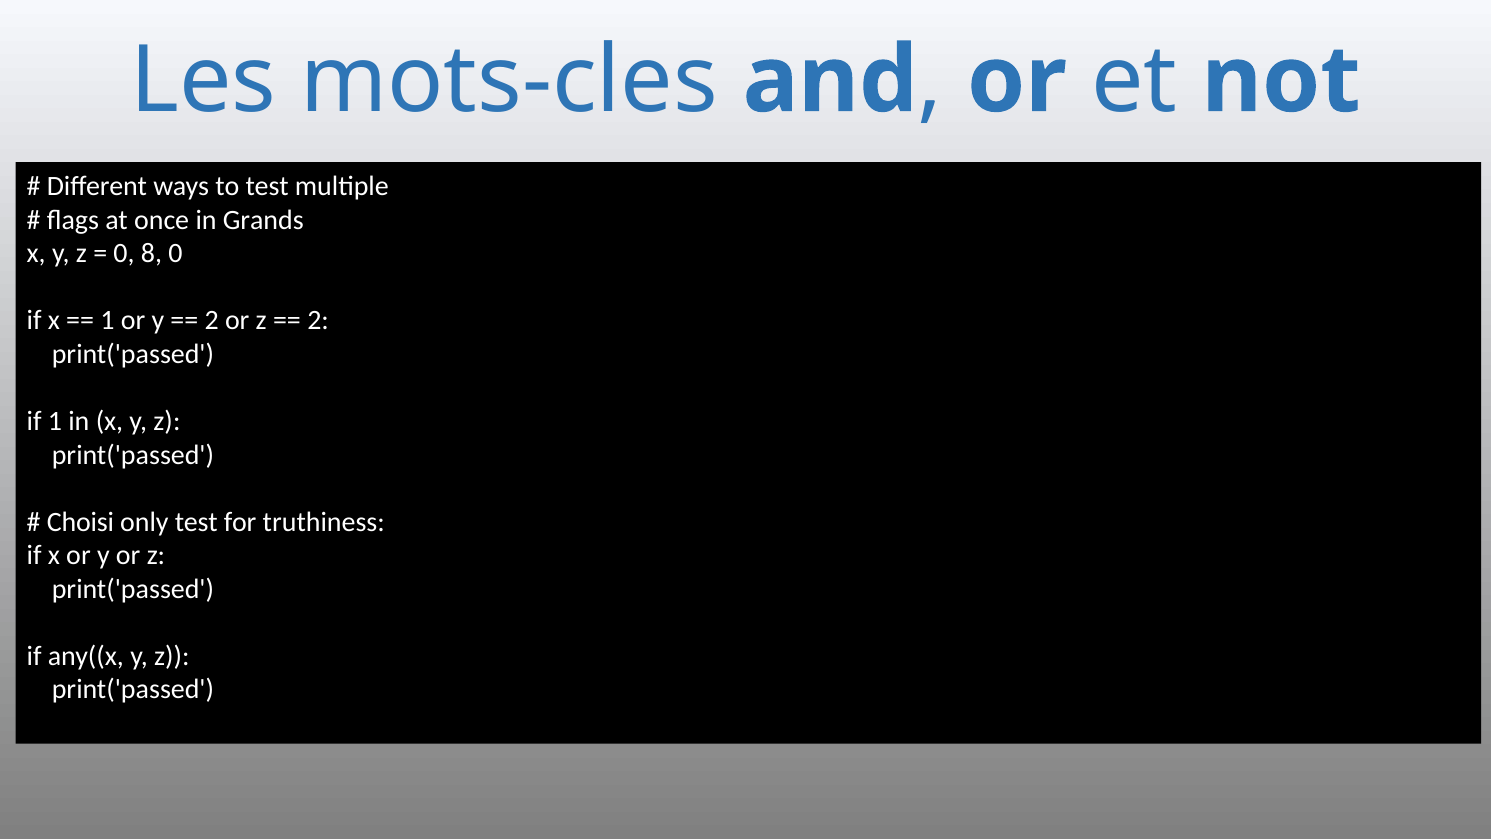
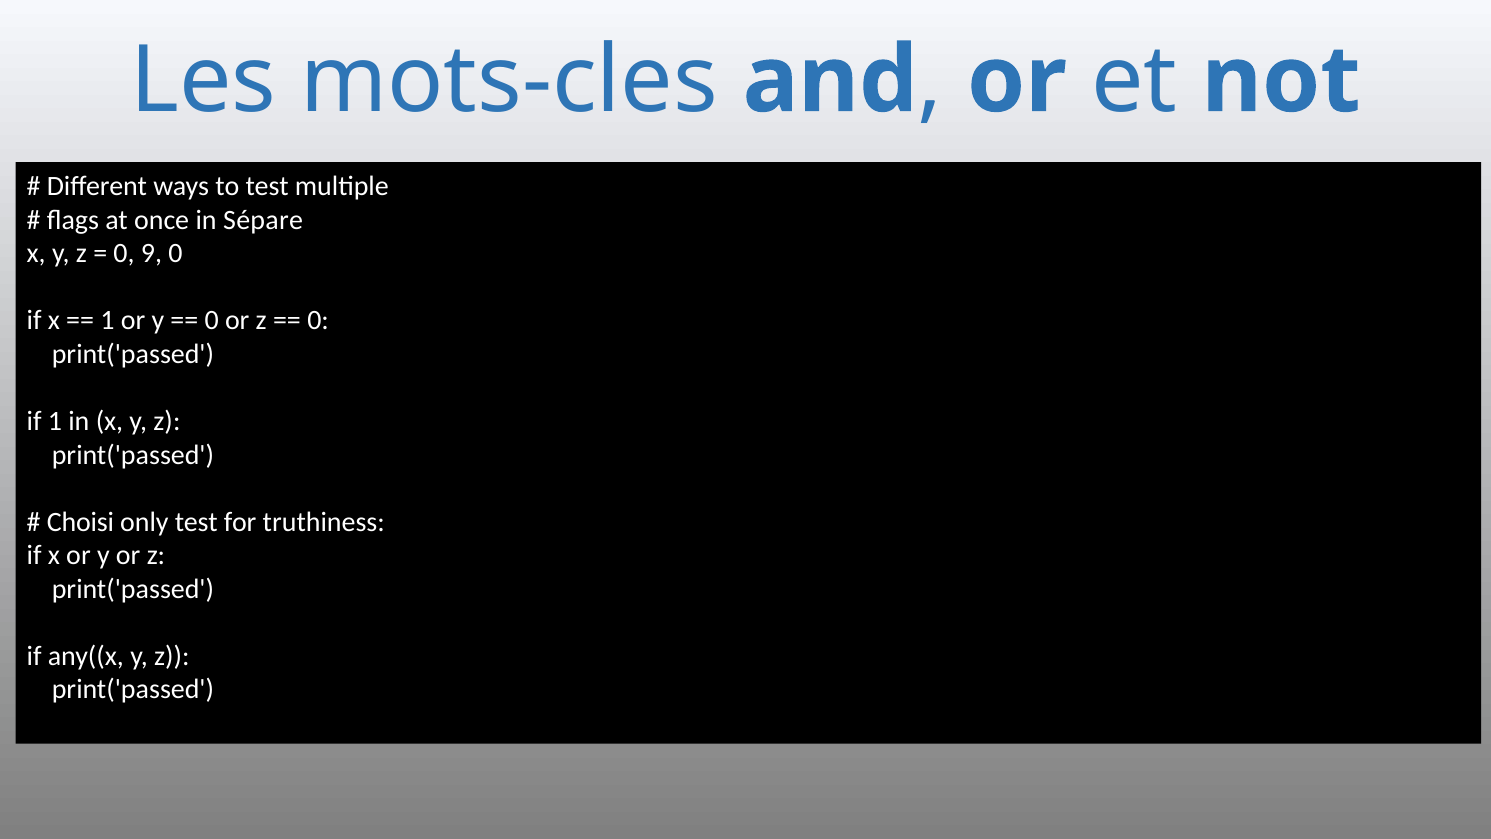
Grands: Grands -> Sépare
8: 8 -> 9
2 at (212, 320): 2 -> 0
2 at (318, 320): 2 -> 0
